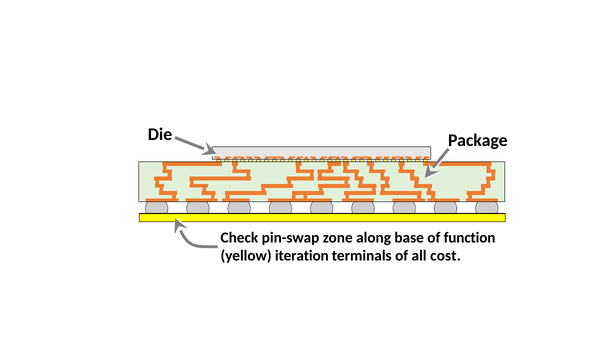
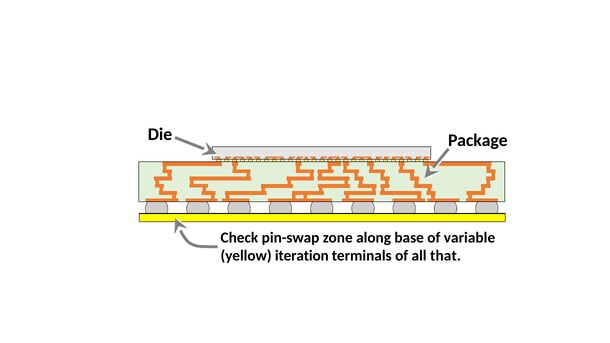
function: function -> variable
cost: cost -> that
